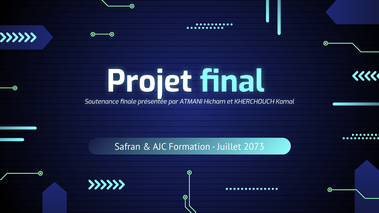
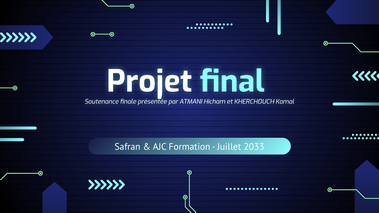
2073: 2073 -> 2033
